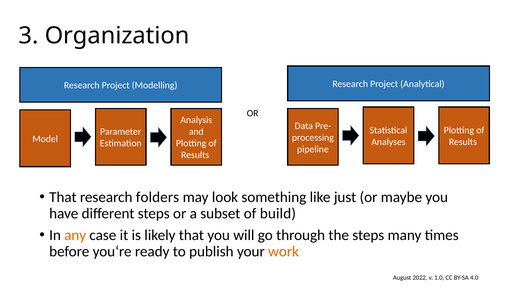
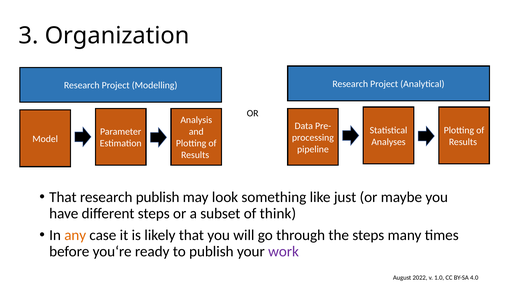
research folders: folders -> publish
build: build -> think
work colour: orange -> purple
